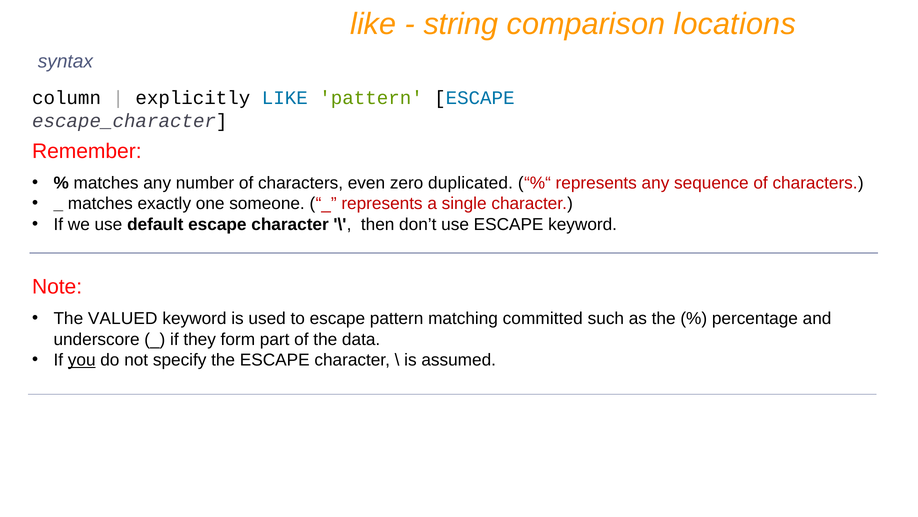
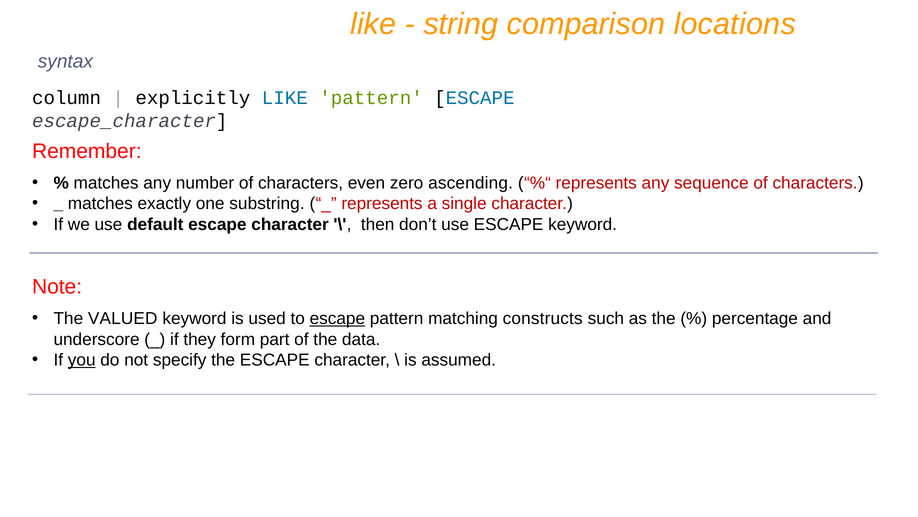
duplicated: duplicated -> ascending
someone: someone -> substring
escape at (337, 318) underline: none -> present
committed: committed -> constructs
